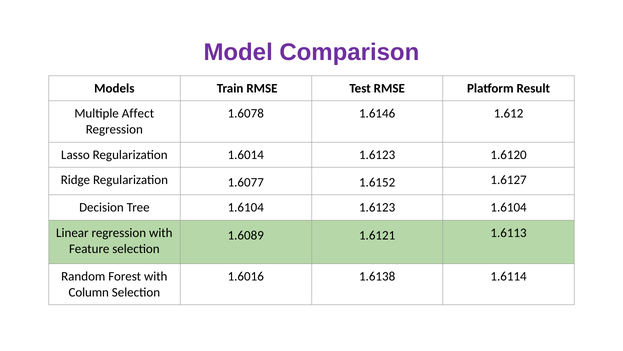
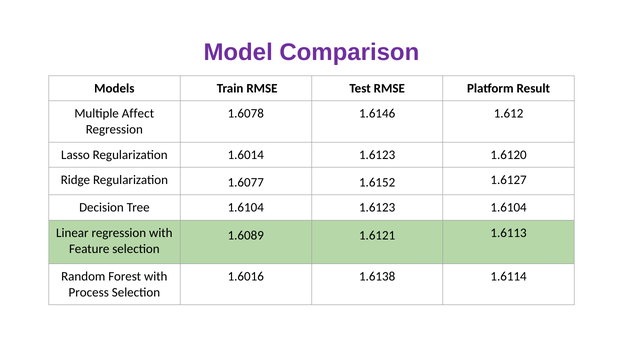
Column: Column -> Process
